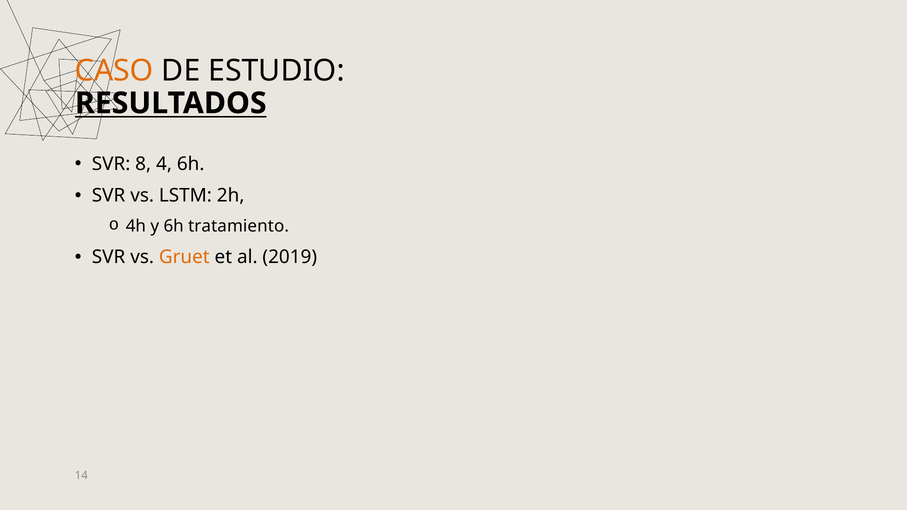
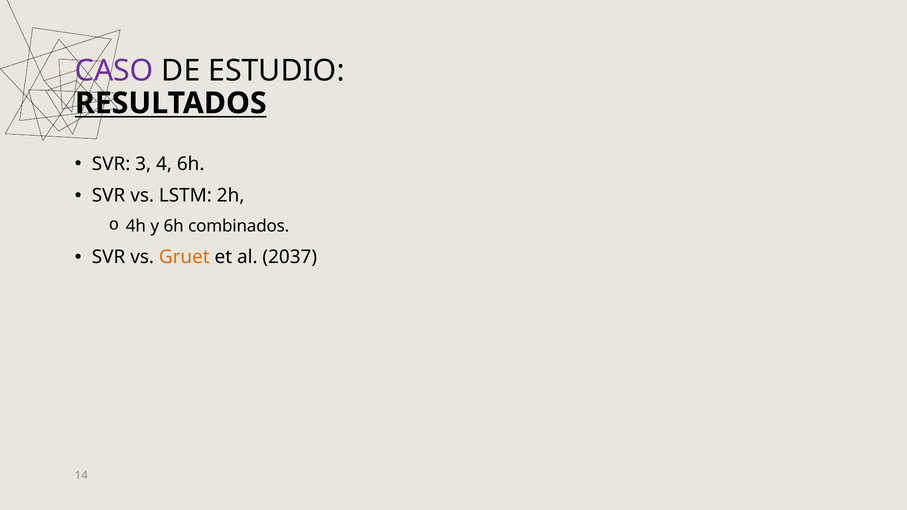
CASO colour: orange -> purple
8: 8 -> 3
tratamiento: tratamiento -> combinados
2019: 2019 -> 2037
